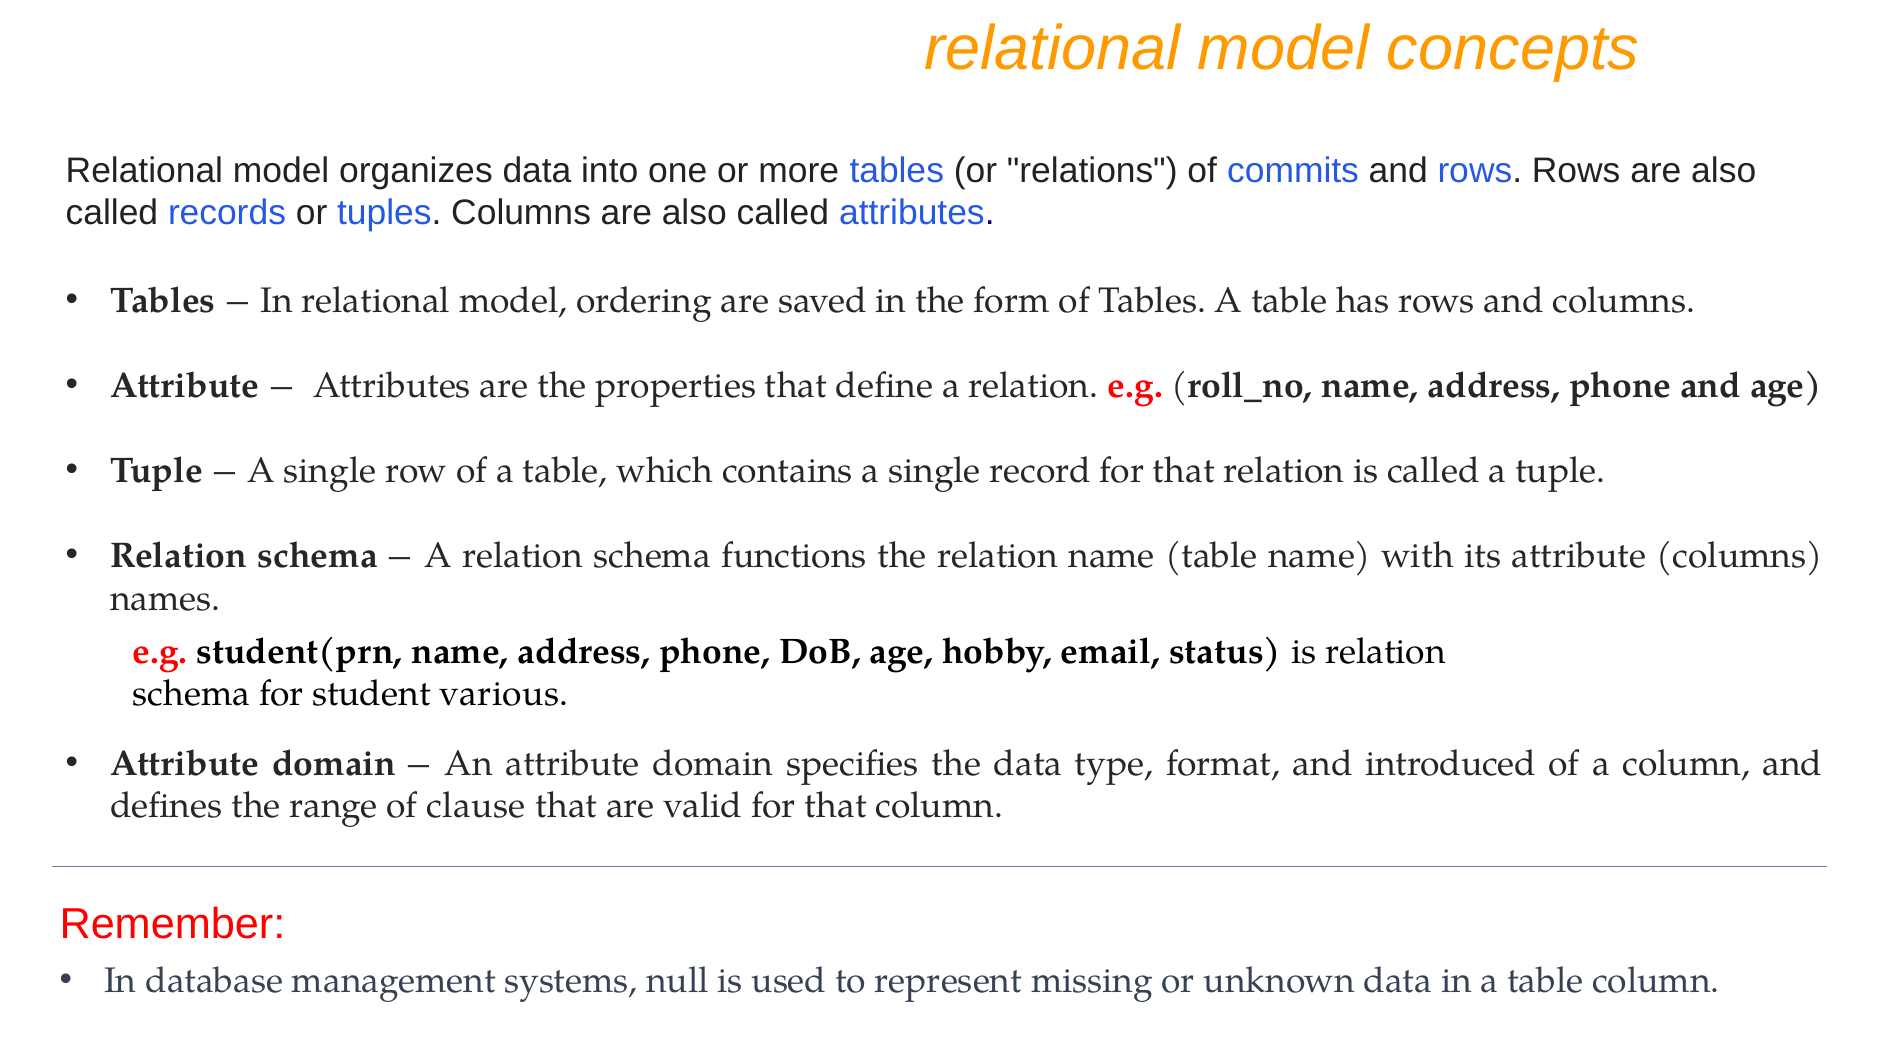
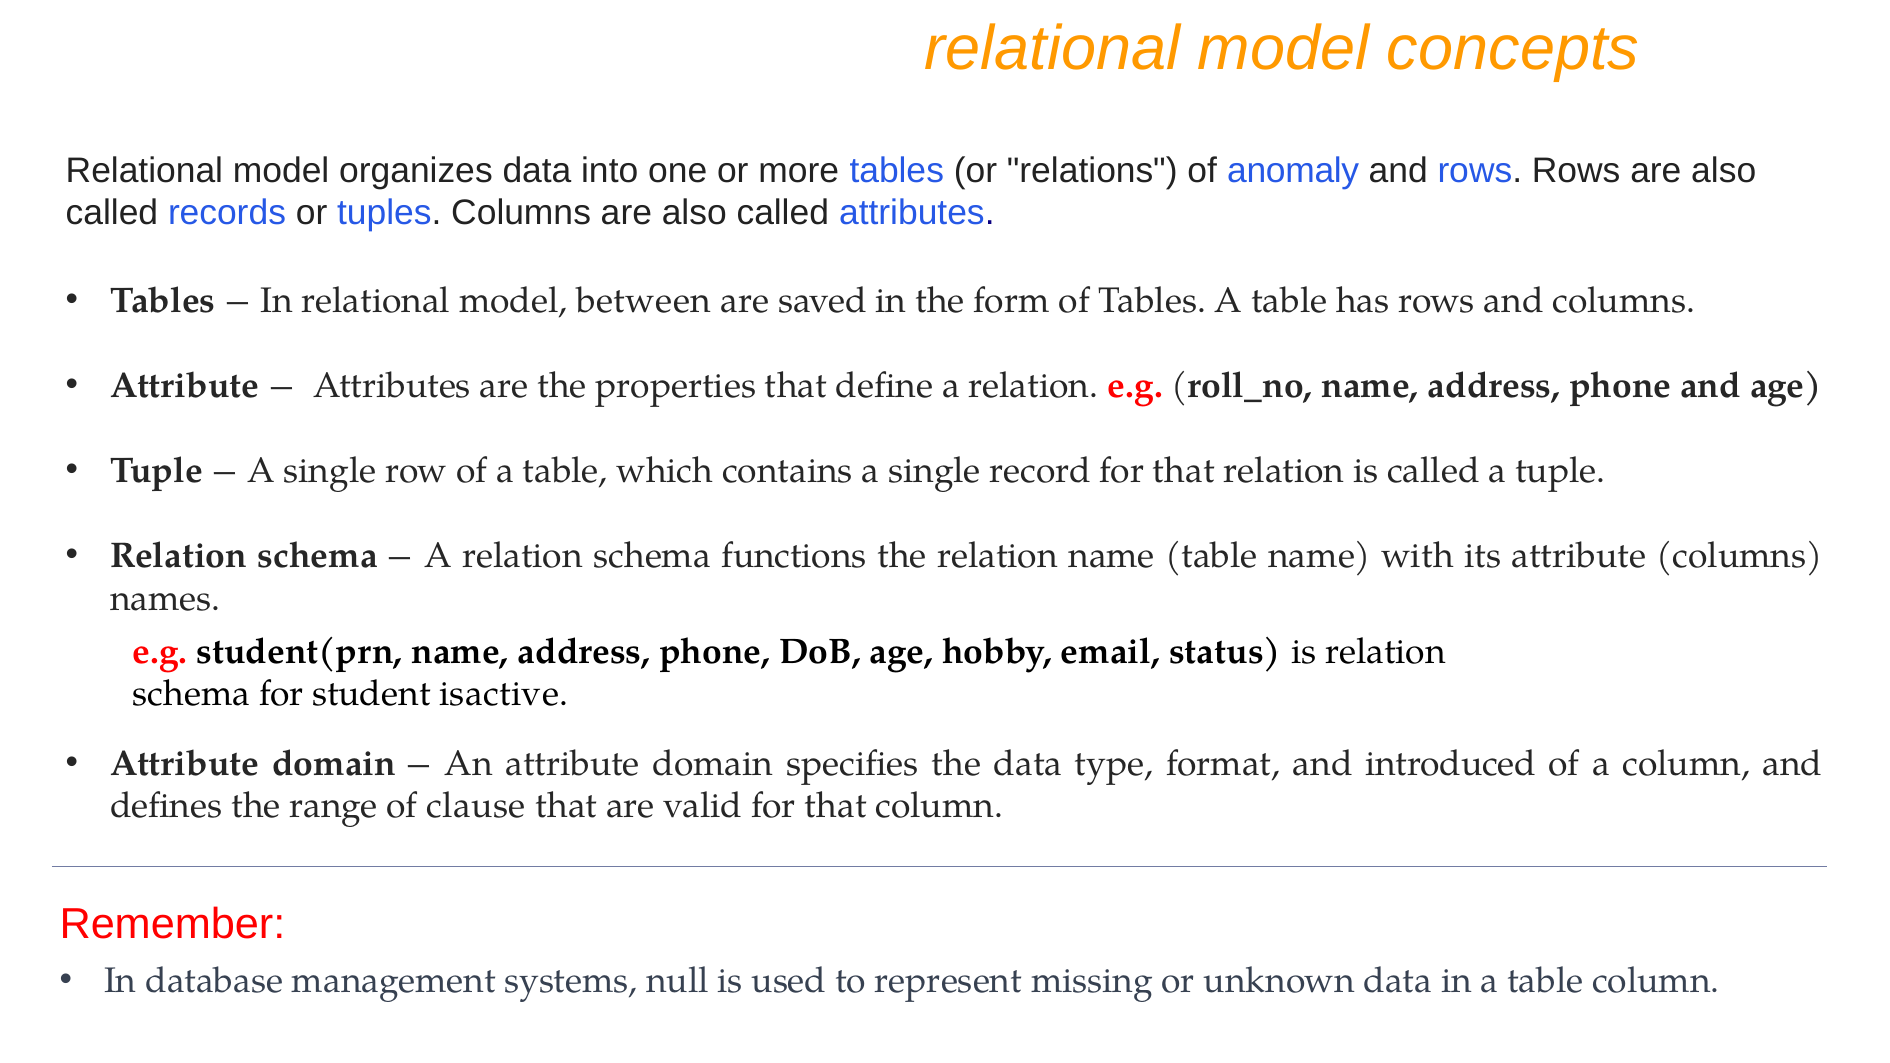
commits: commits -> anomaly
ordering: ordering -> between
various: various -> isactive
